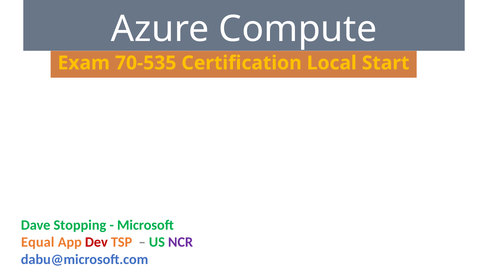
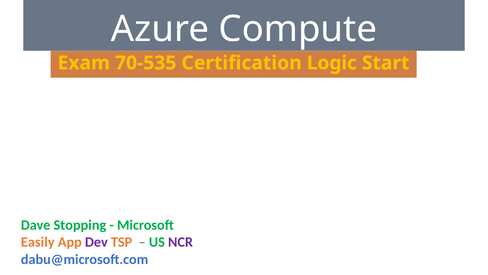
Local: Local -> Logic
Equal: Equal -> Easily
Dev colour: red -> purple
